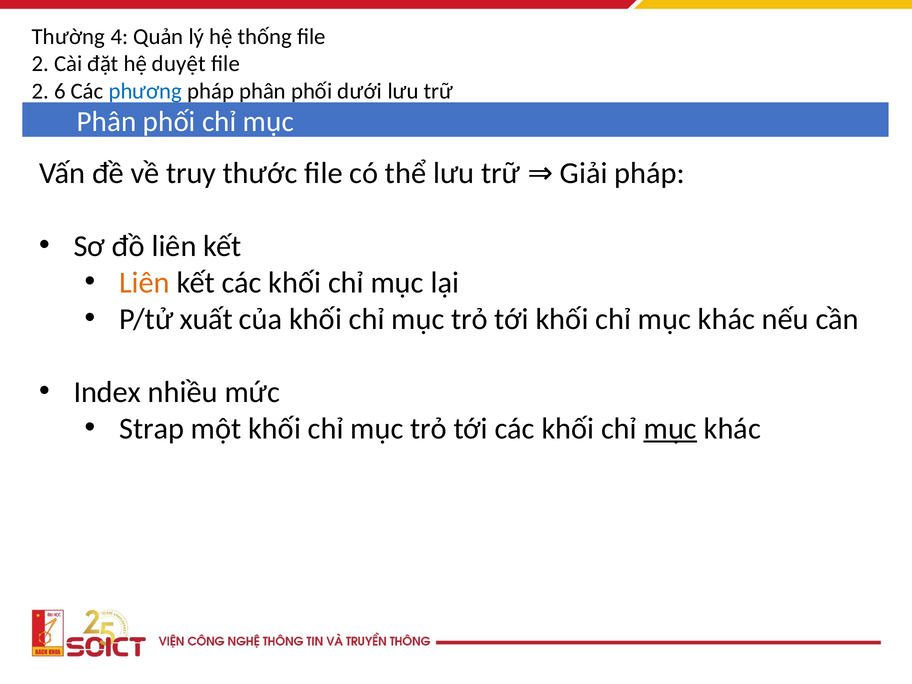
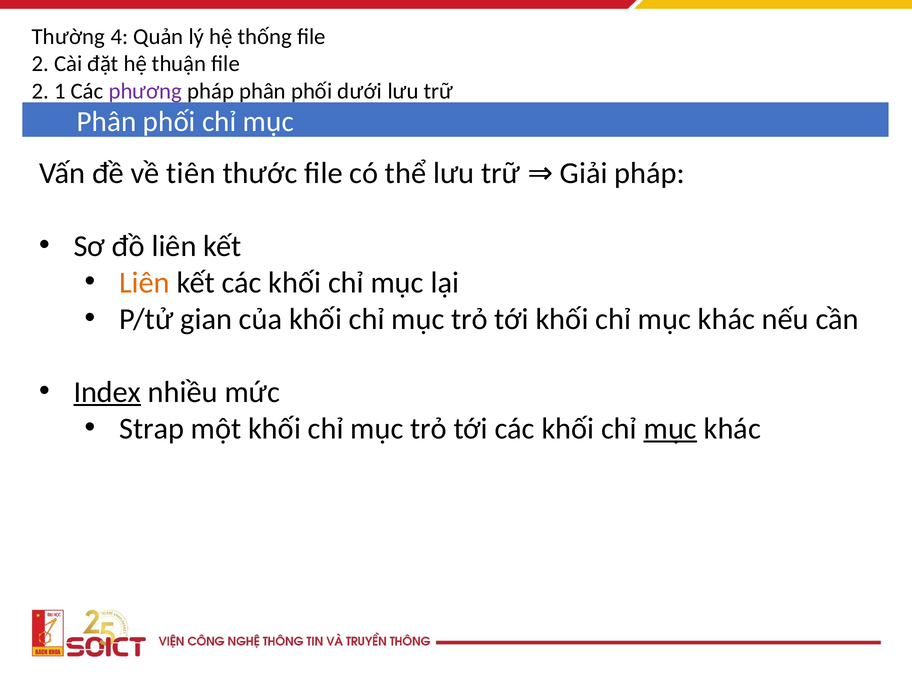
duyệt: duyệt -> thuận
6: 6 -> 1
phương colour: blue -> purple
truy: truy -> tiên
xuất: xuất -> gian
Index underline: none -> present
